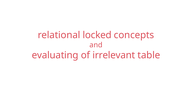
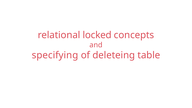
evaluating: evaluating -> specifying
irrelevant: irrelevant -> deleteing
